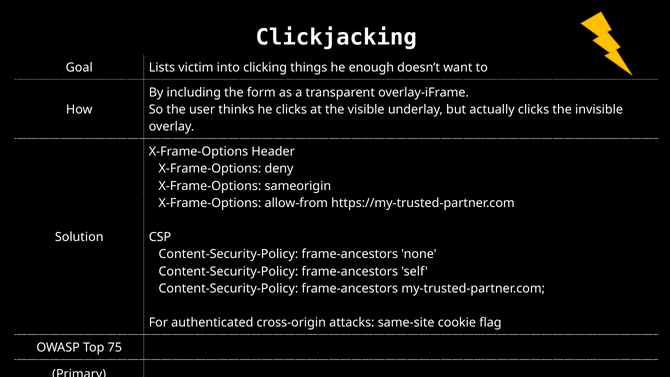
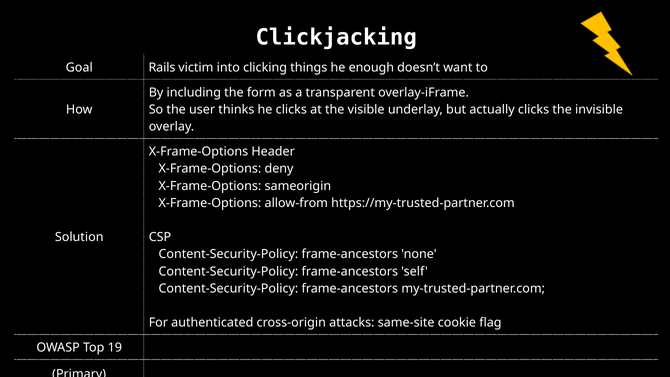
Lists: Lists -> Rails
75: 75 -> 19
